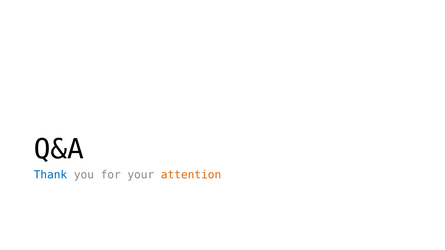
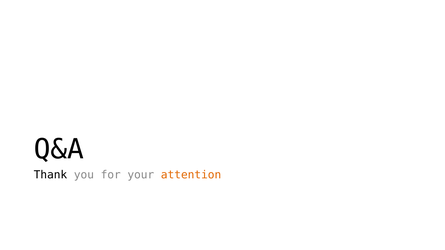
Thank colour: blue -> black
